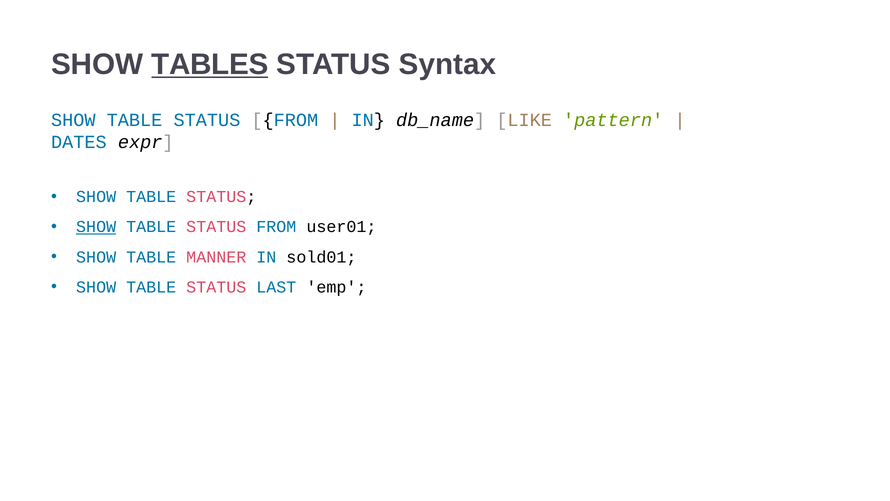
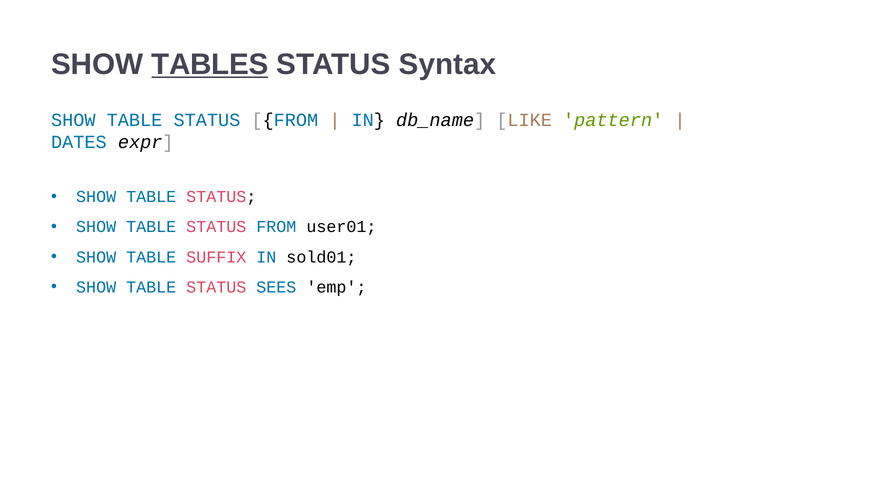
SHOW at (96, 227) underline: present -> none
MANNER: MANNER -> SUFFIX
LAST: LAST -> SEES
